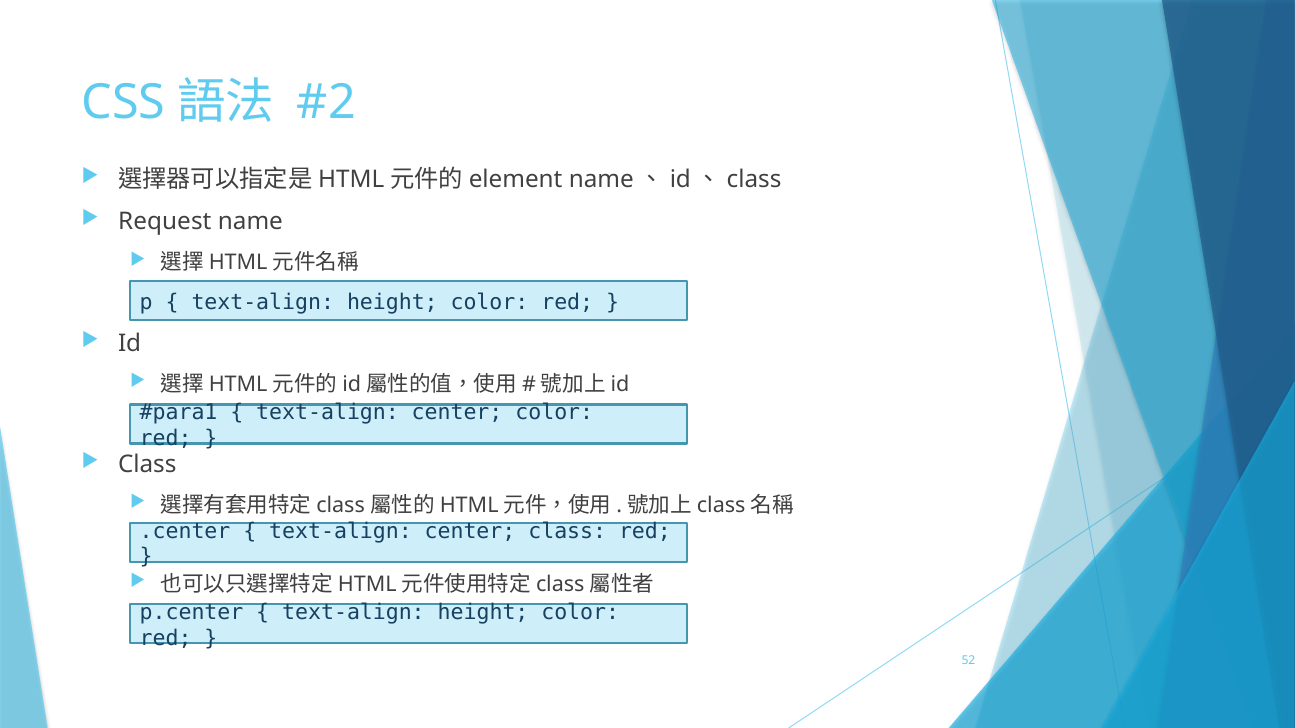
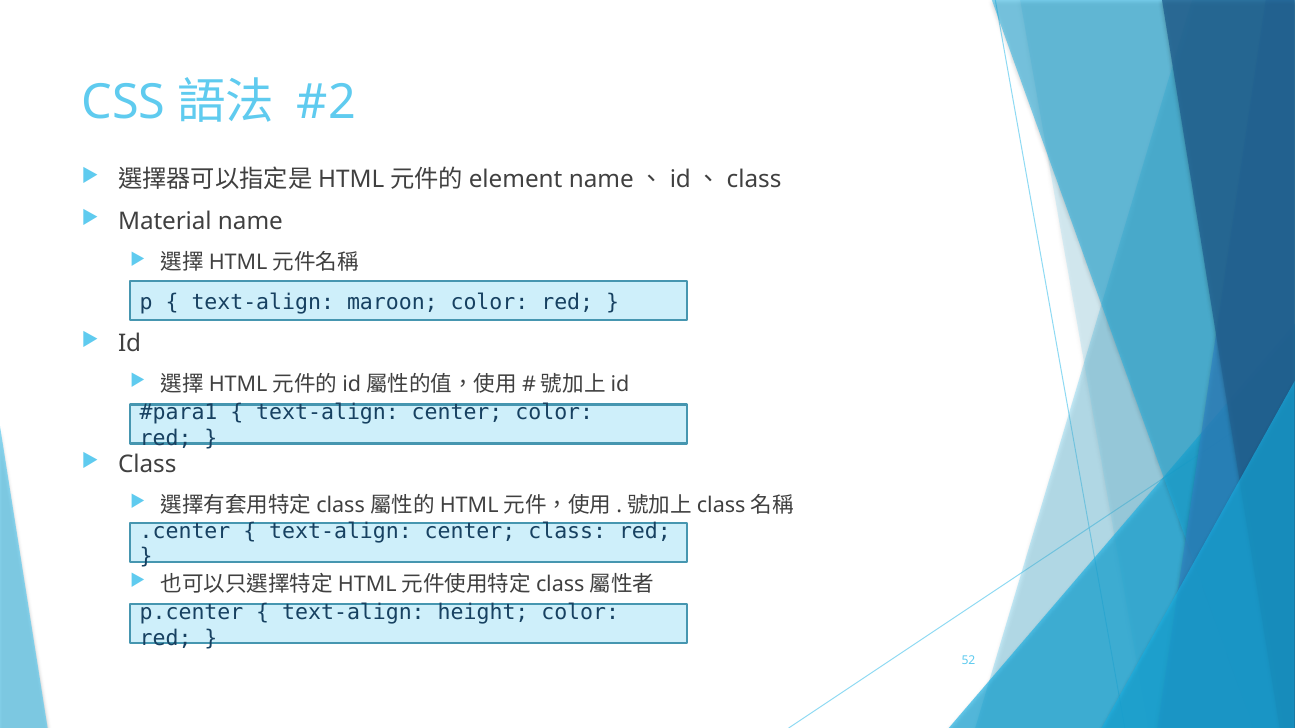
Request: Request -> Material
height at (392, 302): height -> maroon
